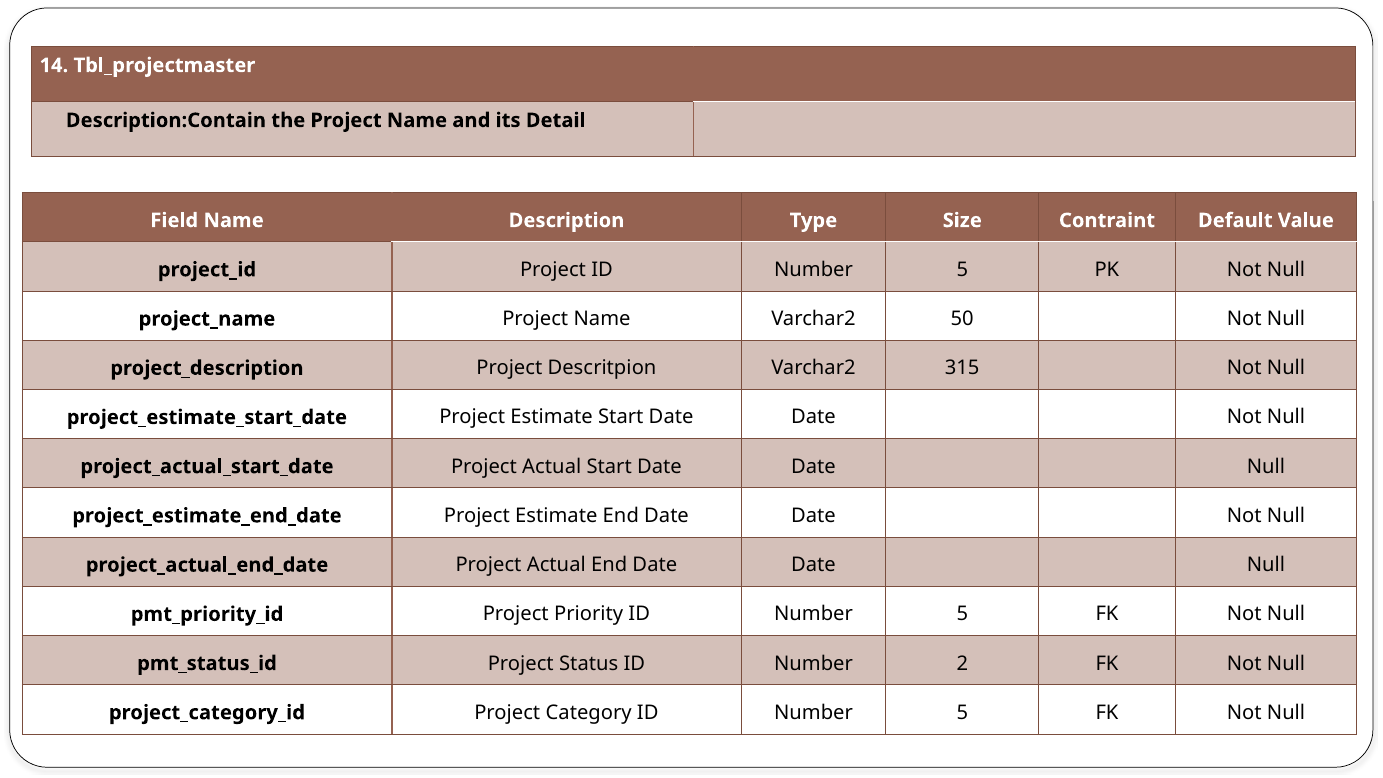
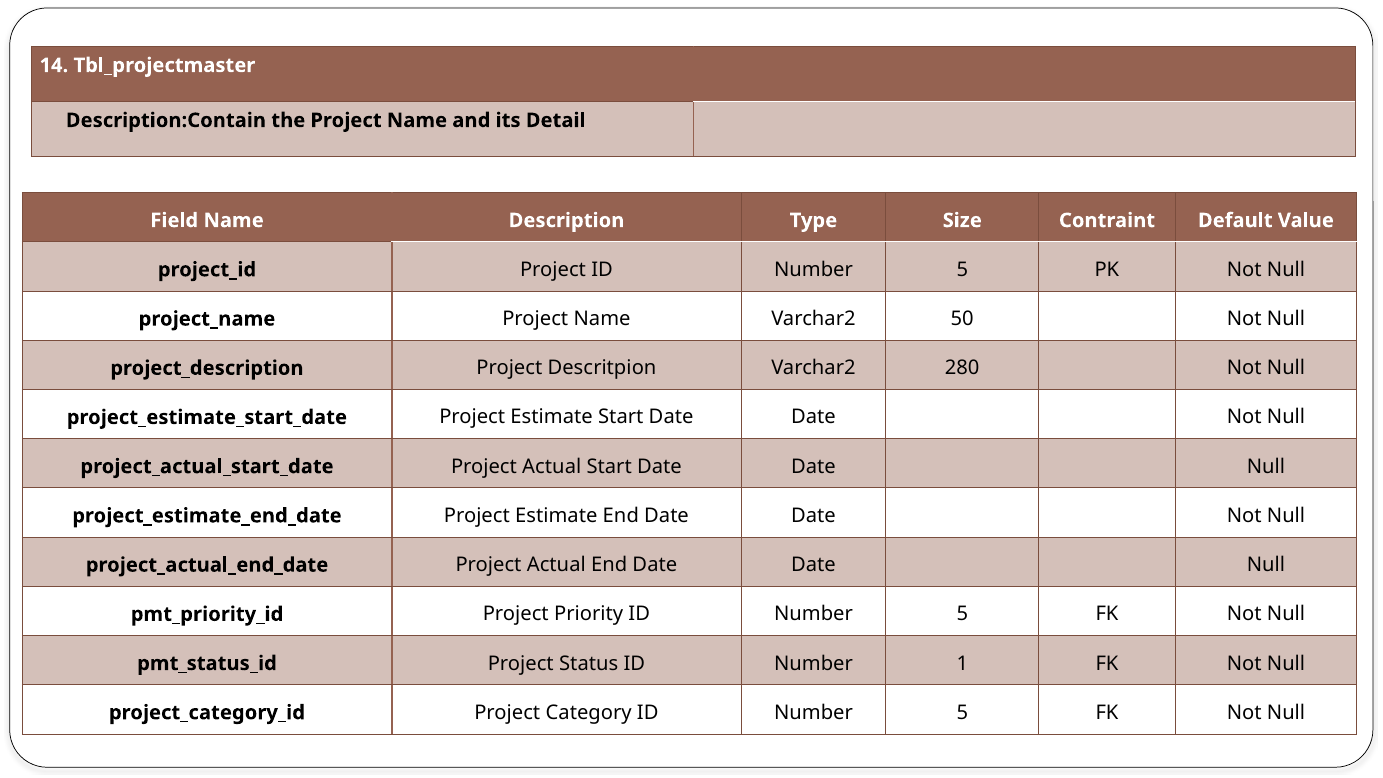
315: 315 -> 280
2: 2 -> 1
